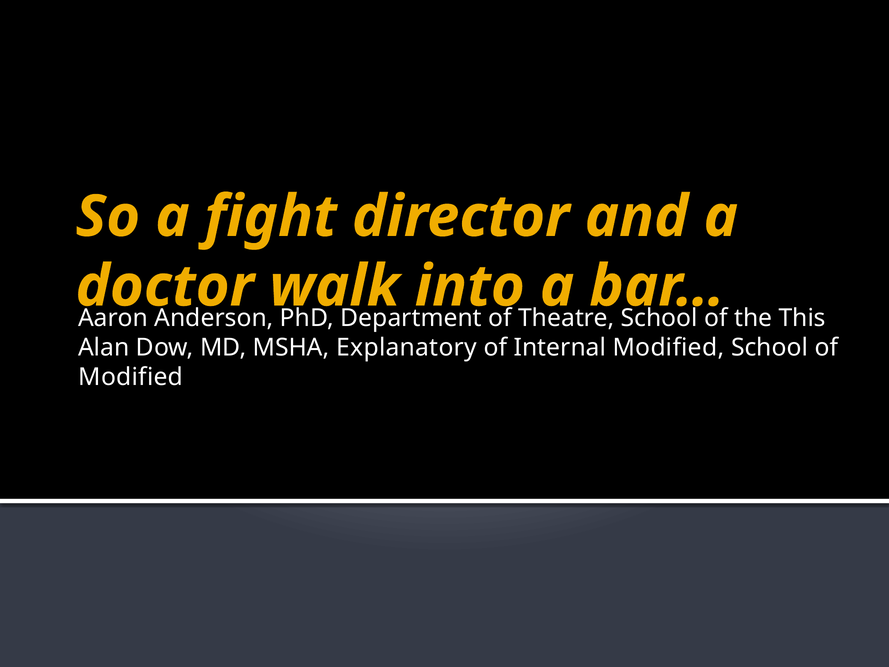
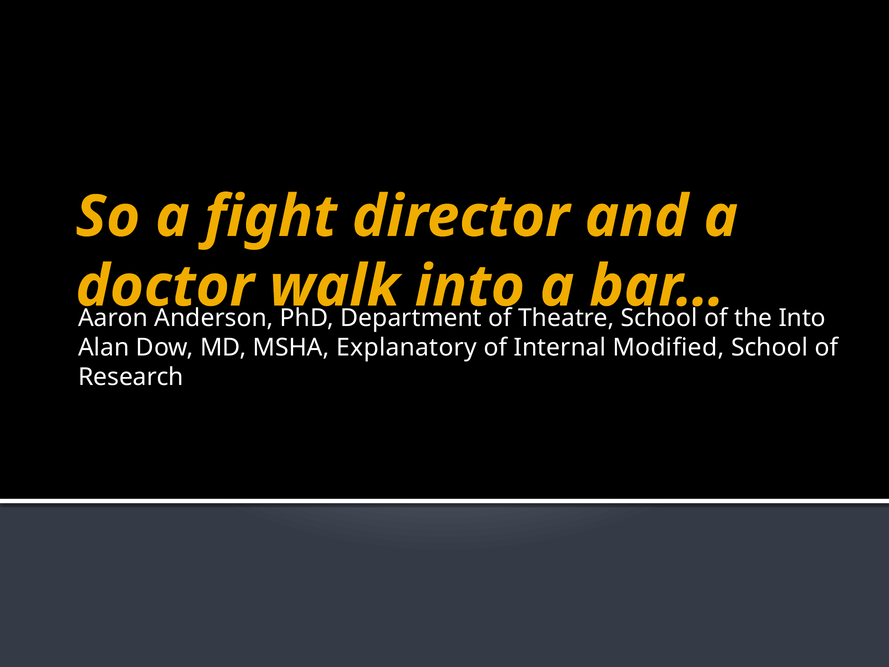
the This: This -> Into
Modified at (131, 377): Modified -> Research
